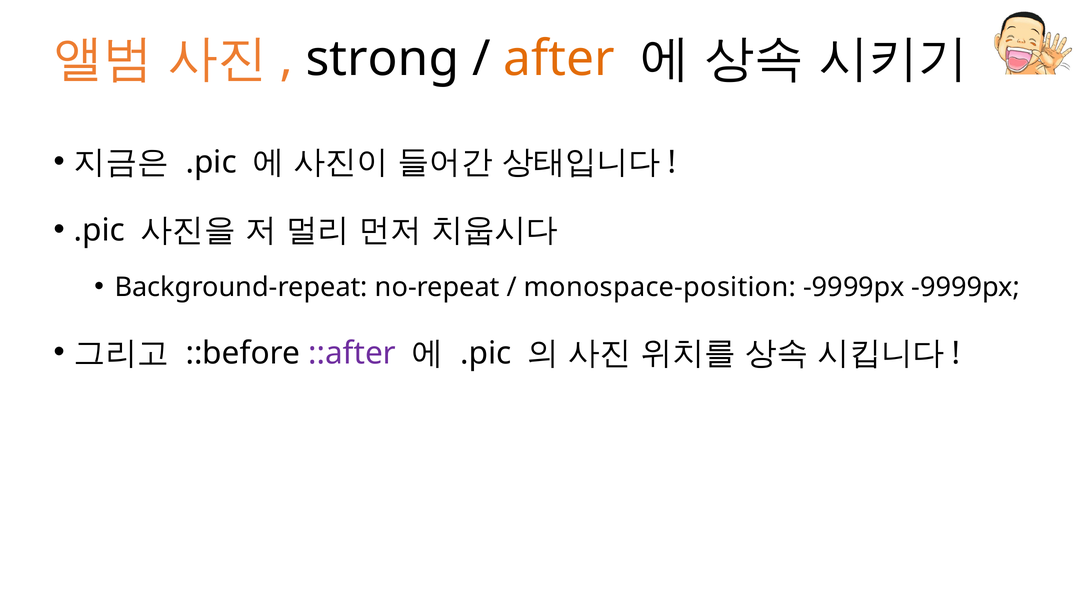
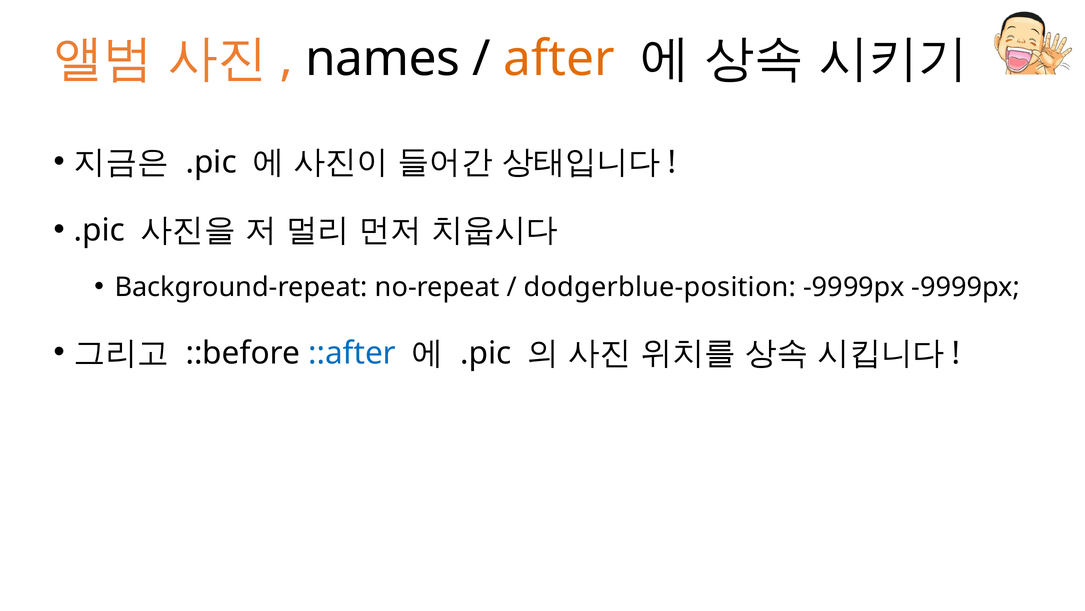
strong: strong -> names
monospace-position: monospace-position -> dodgerblue-position
::after colour: purple -> blue
